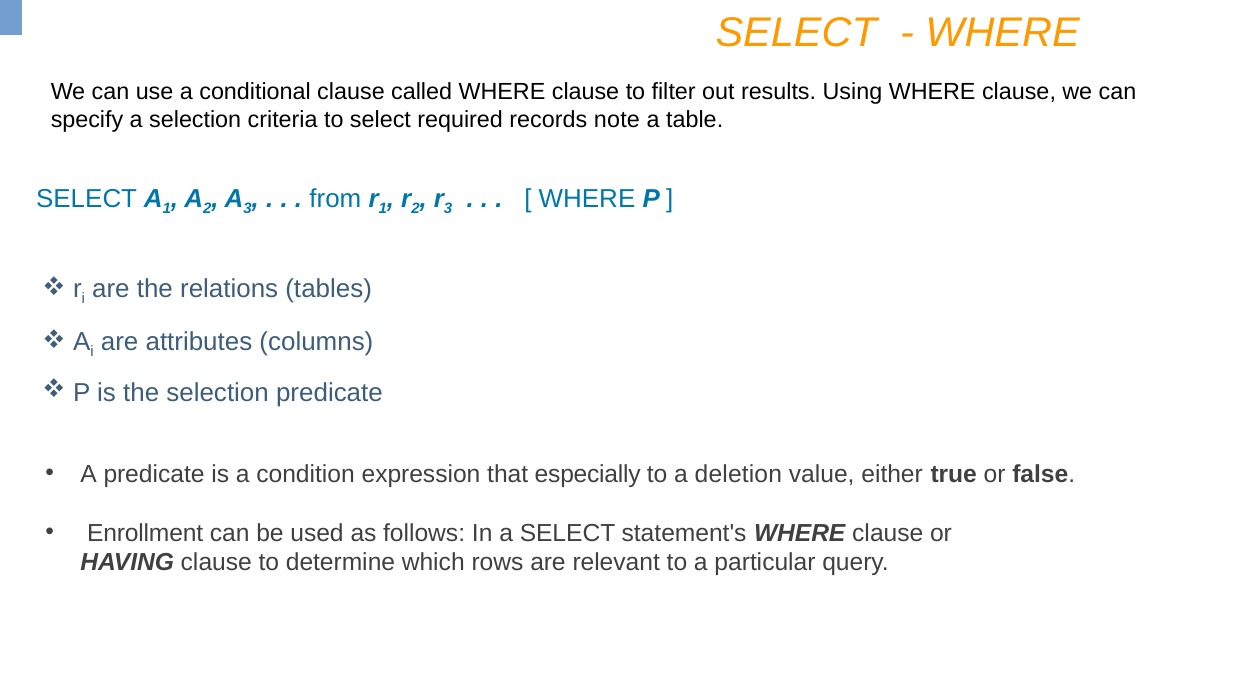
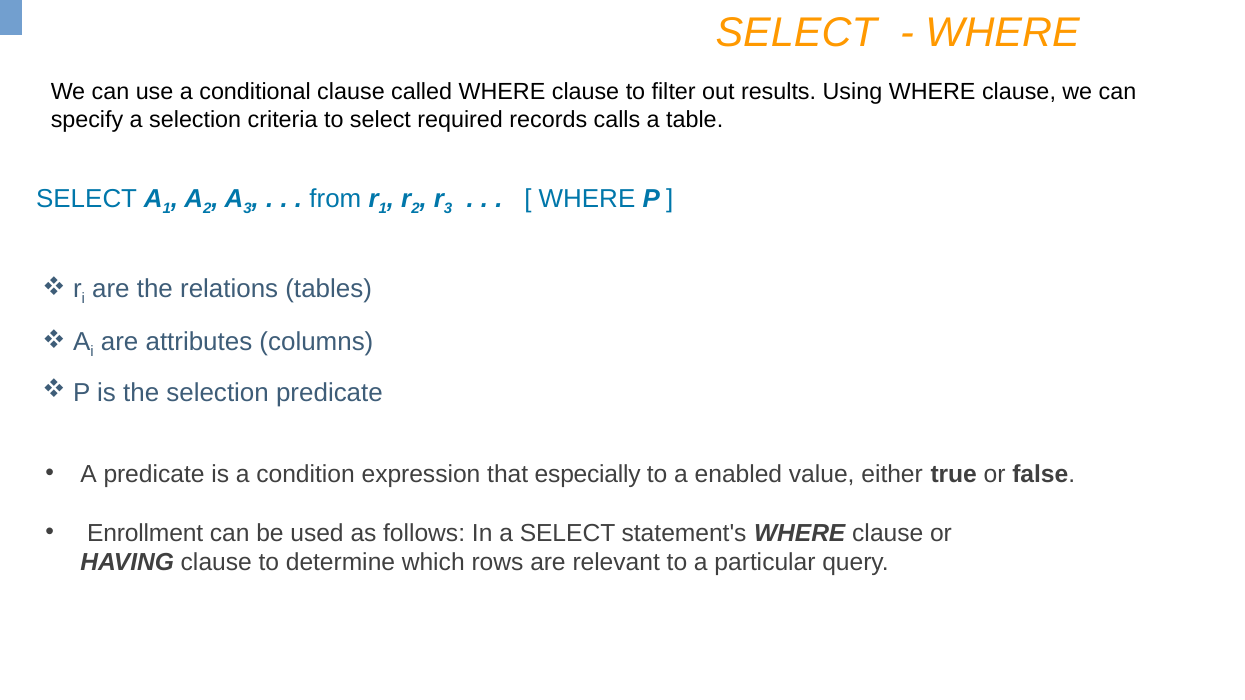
note: note -> calls
deletion: deletion -> enabled
